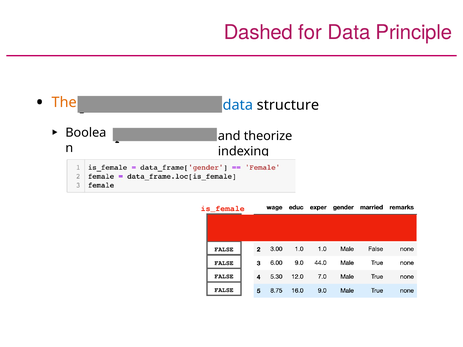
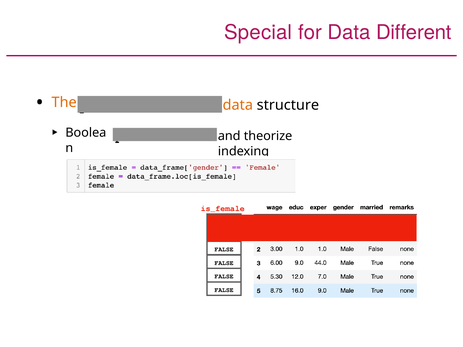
Dashed: Dashed -> Special
Principle: Principle -> Different
data at (238, 105) colour: blue -> orange
